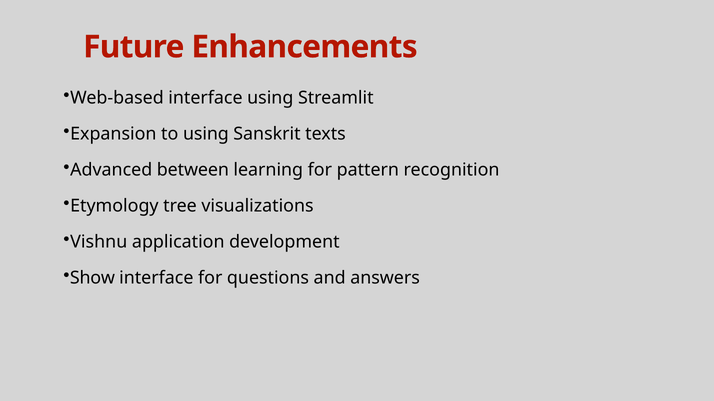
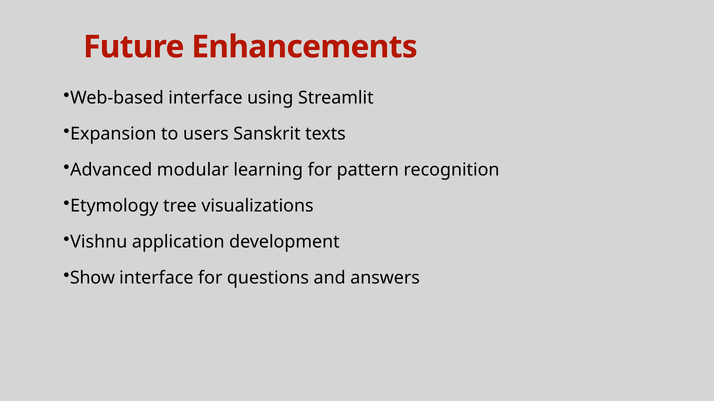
to using: using -> users
between: between -> modular
